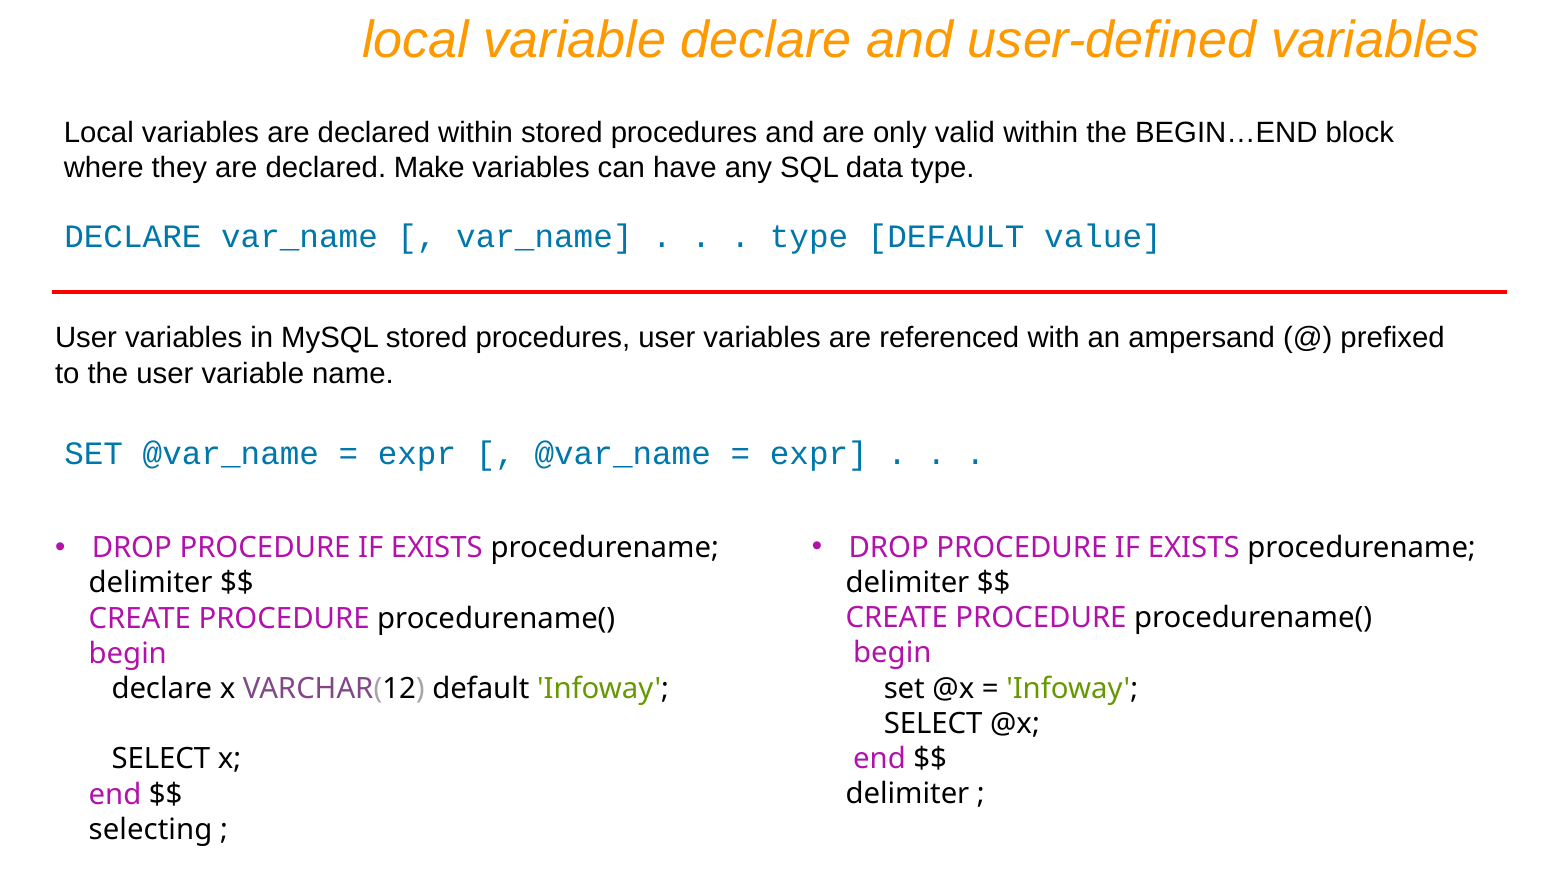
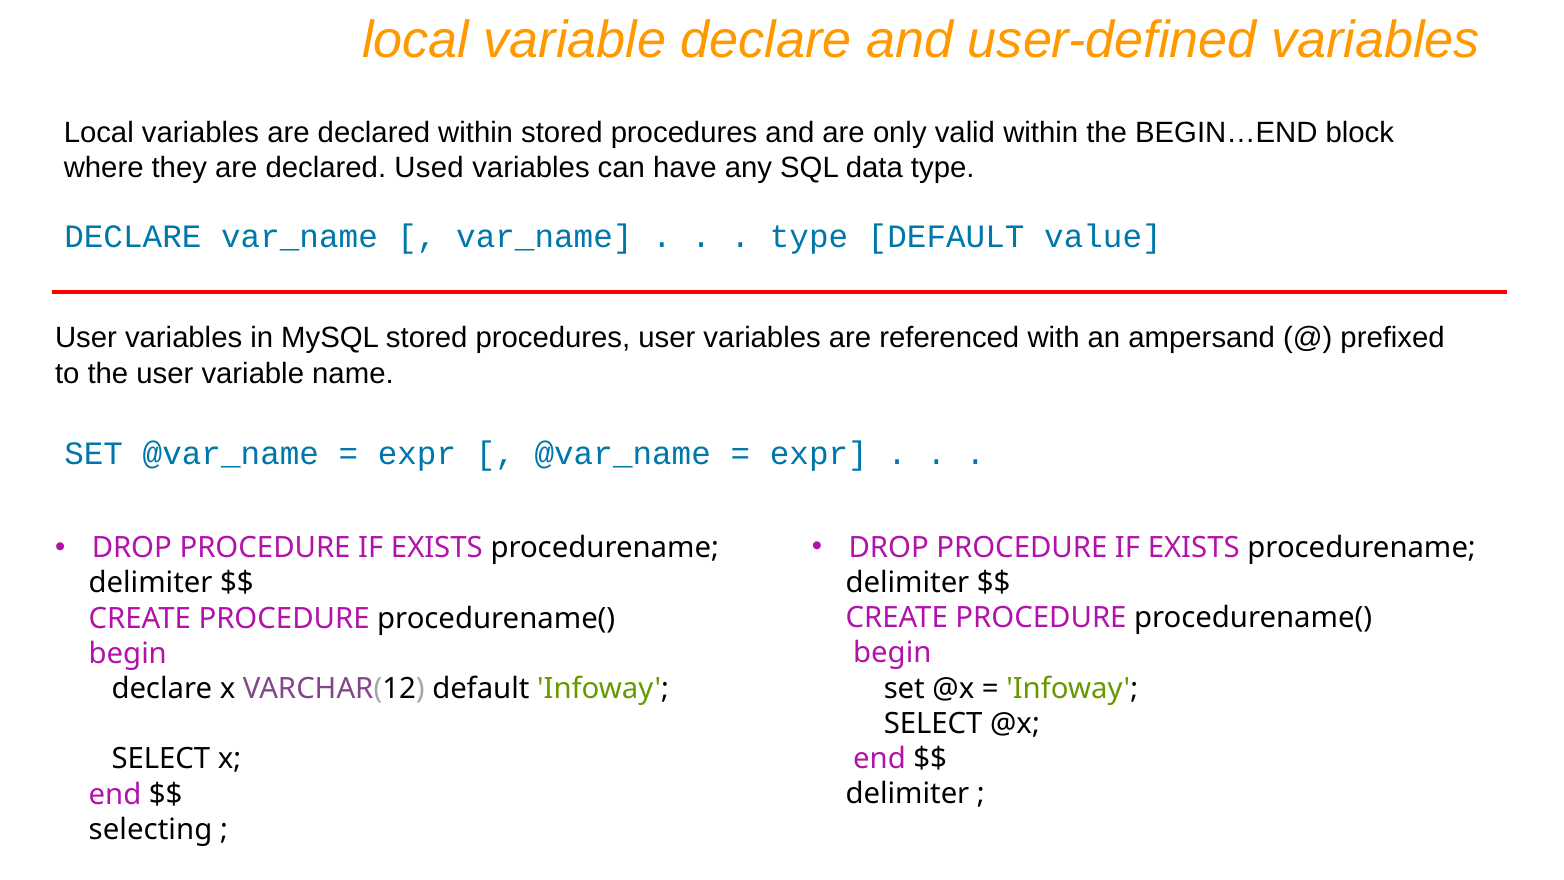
Make: Make -> Used
